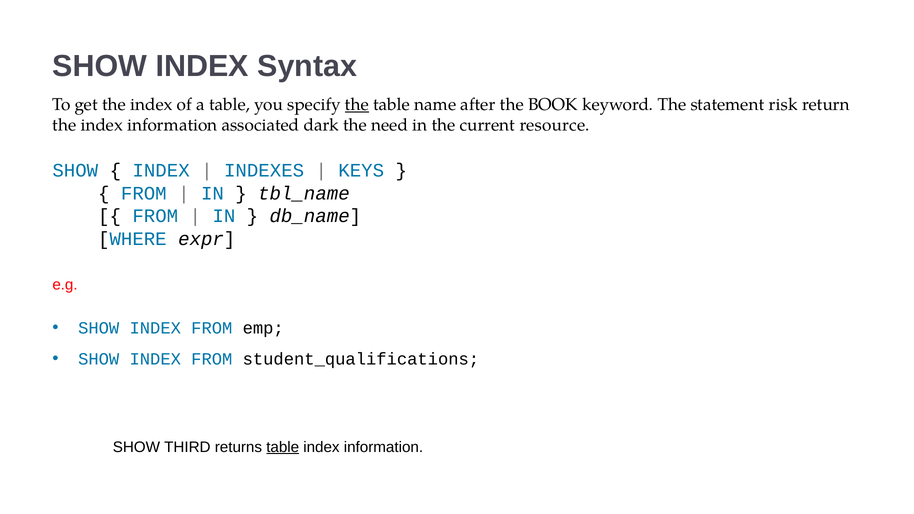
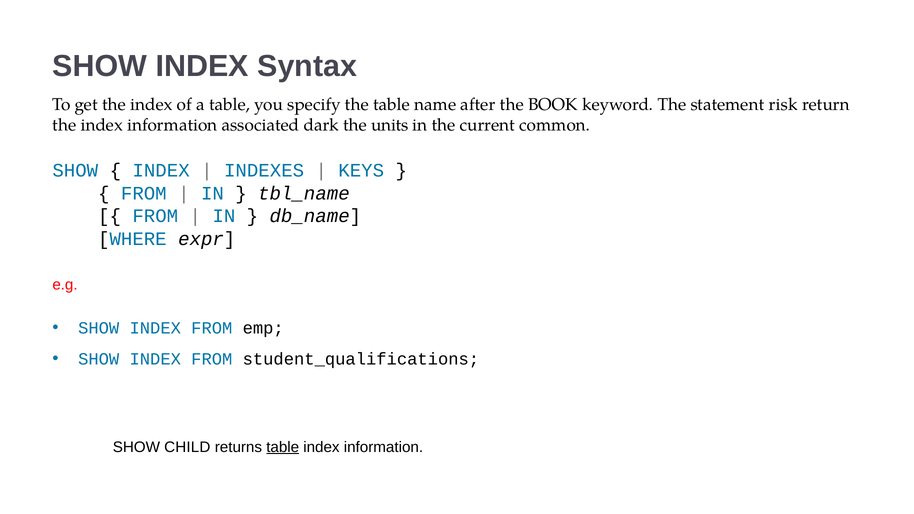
the at (357, 105) underline: present -> none
need: need -> units
resource: resource -> common
THIRD: THIRD -> CHILD
